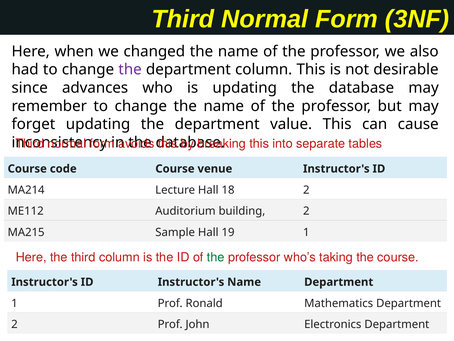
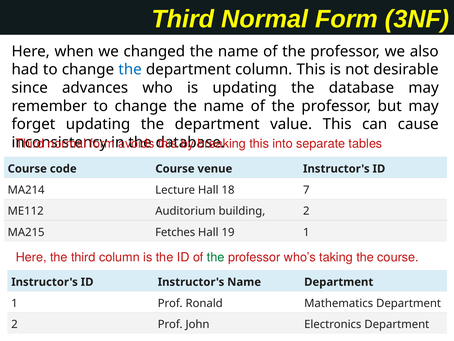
the at (130, 70) colour: purple -> blue
18 2: 2 -> 7
Sample: Sample -> Fetches
